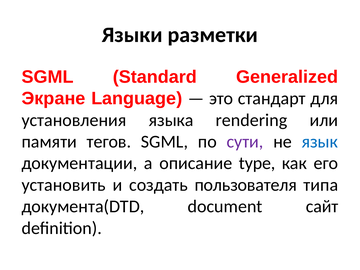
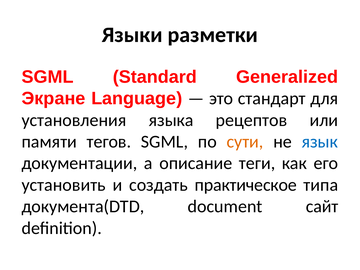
rendering: rendering -> рецептов
сути colour: purple -> orange
type: type -> теги
пользователя: пользователя -> практическое
